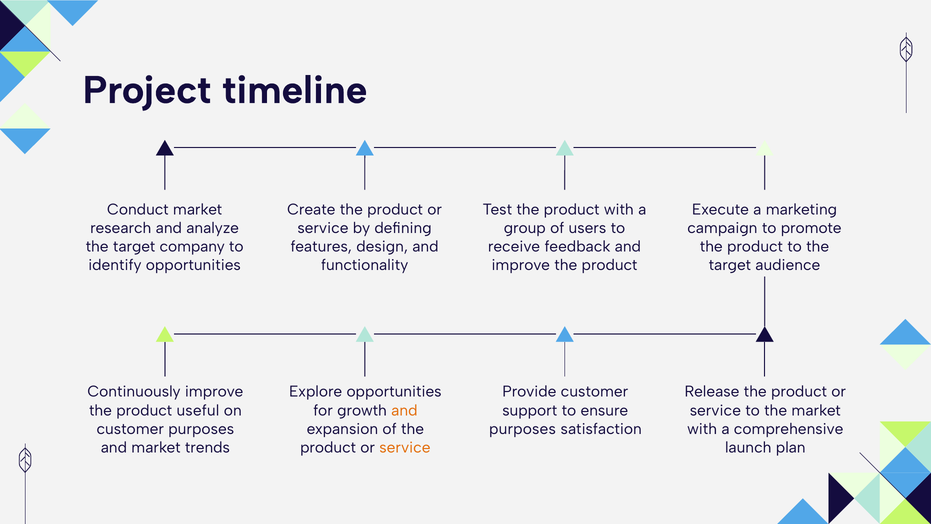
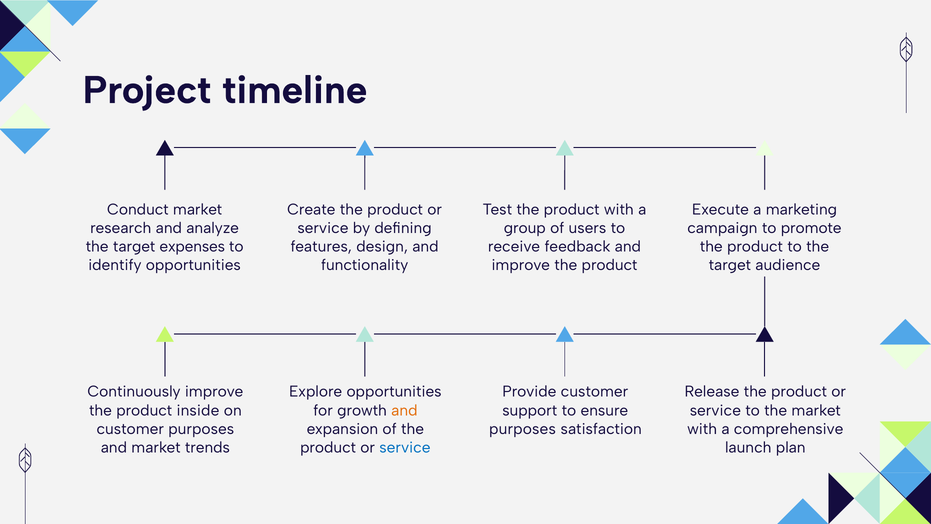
company: company -> expenses
useful: useful -> inside
service at (405, 448) colour: orange -> blue
